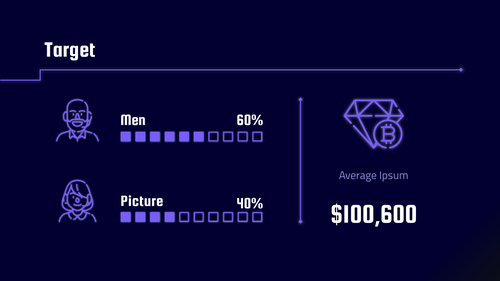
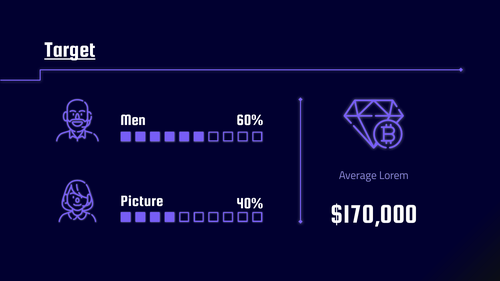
Target underline: none -> present
Ipsum: Ipsum -> Lorem
$100,600: $100,600 -> $170,000
